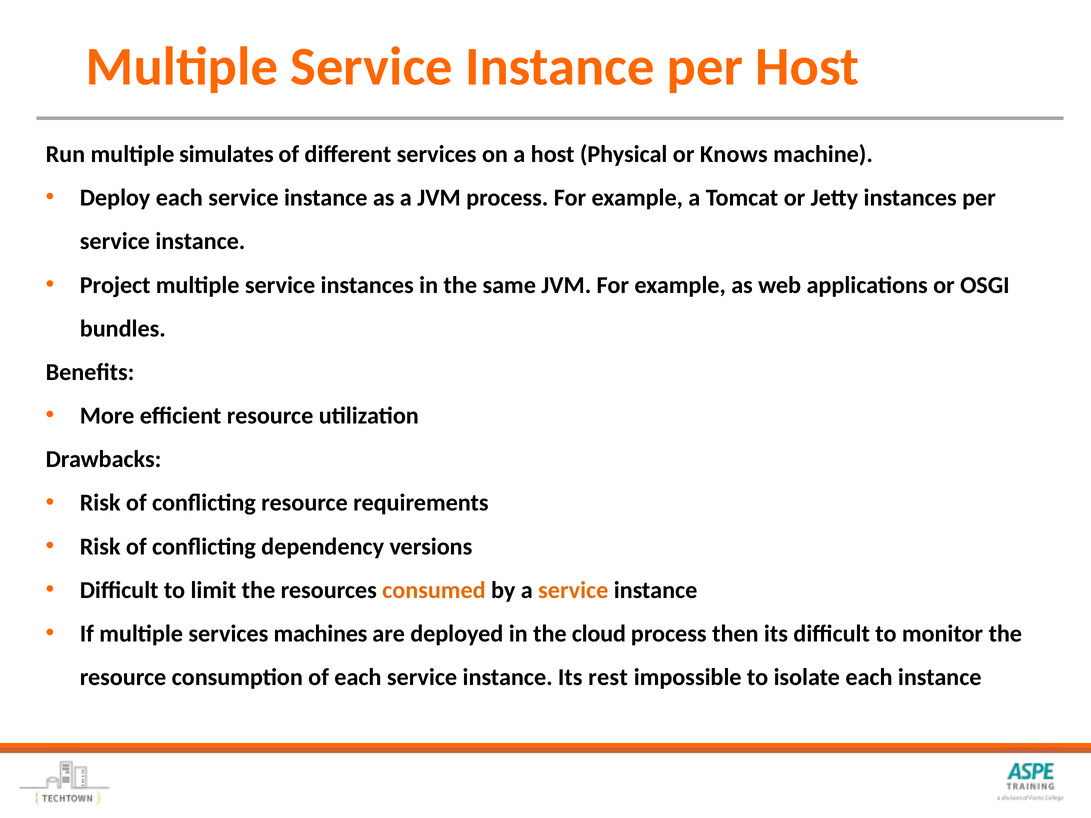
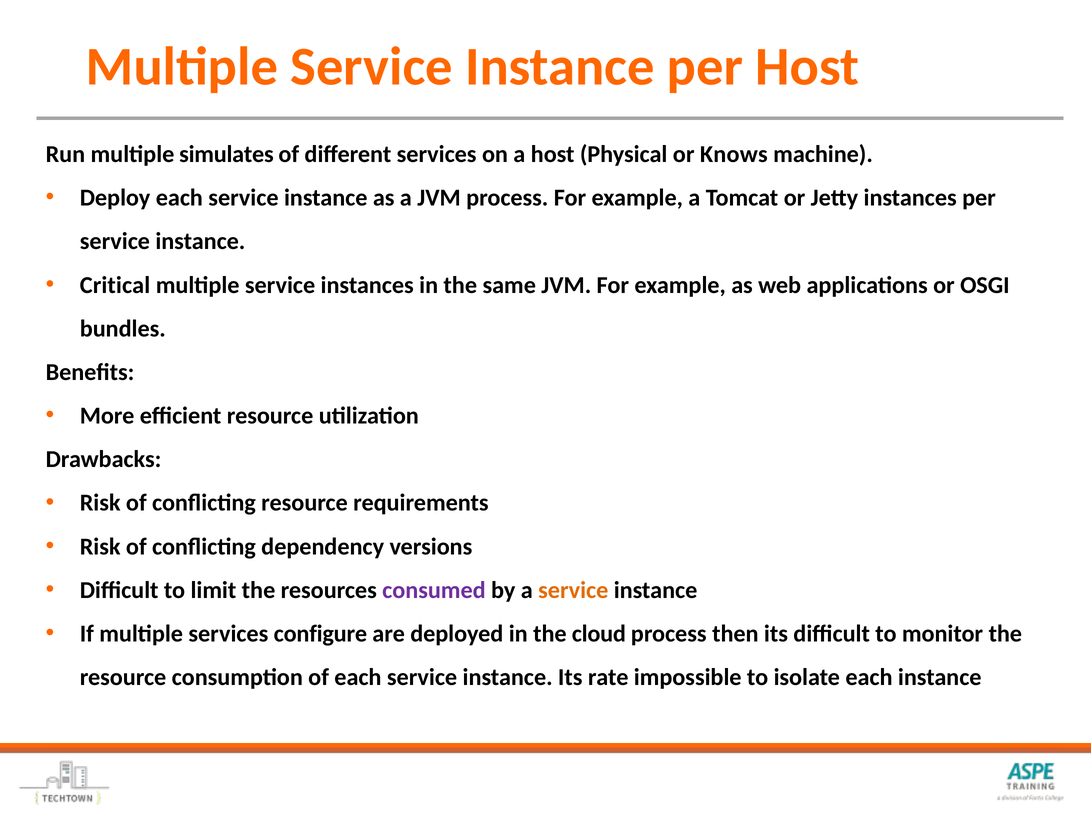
Project: Project -> Critical
consumed colour: orange -> purple
machines: machines -> configure
rest: rest -> rate
